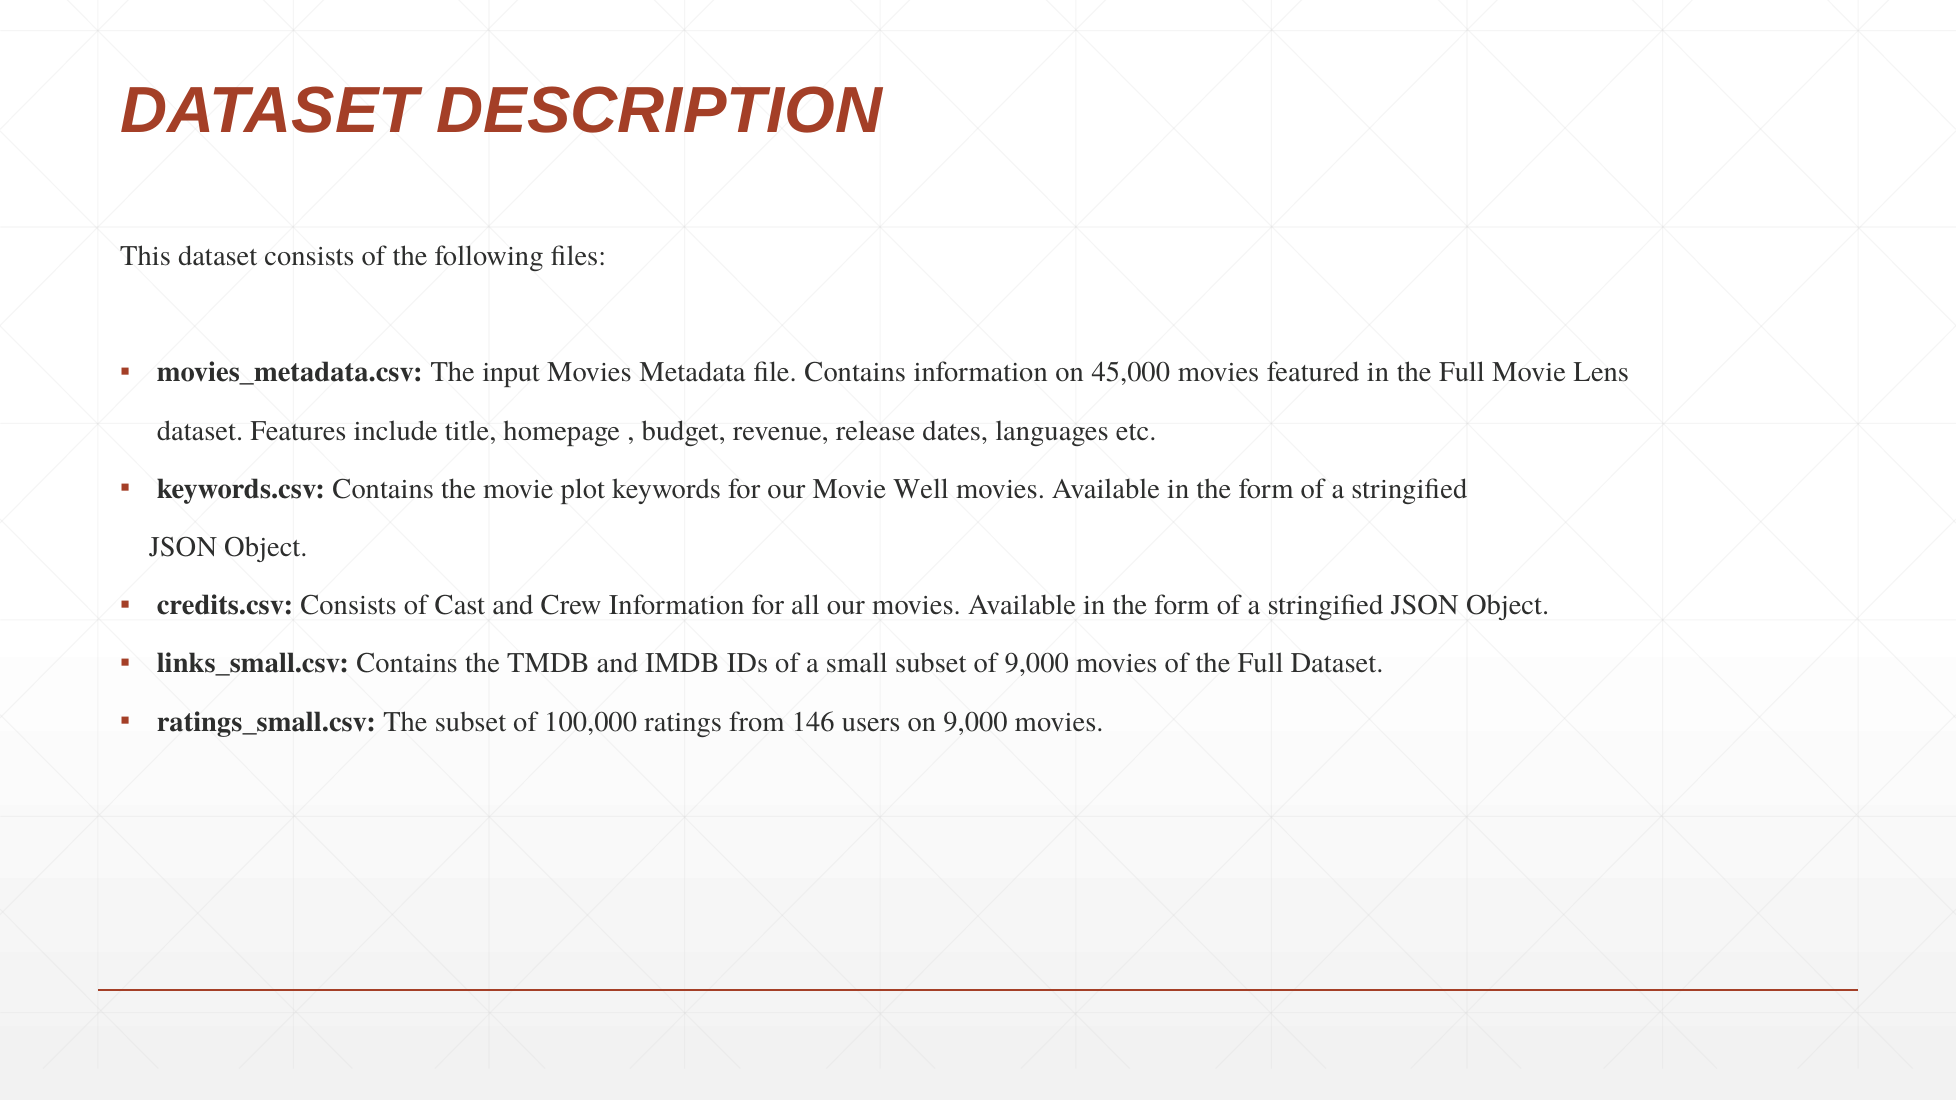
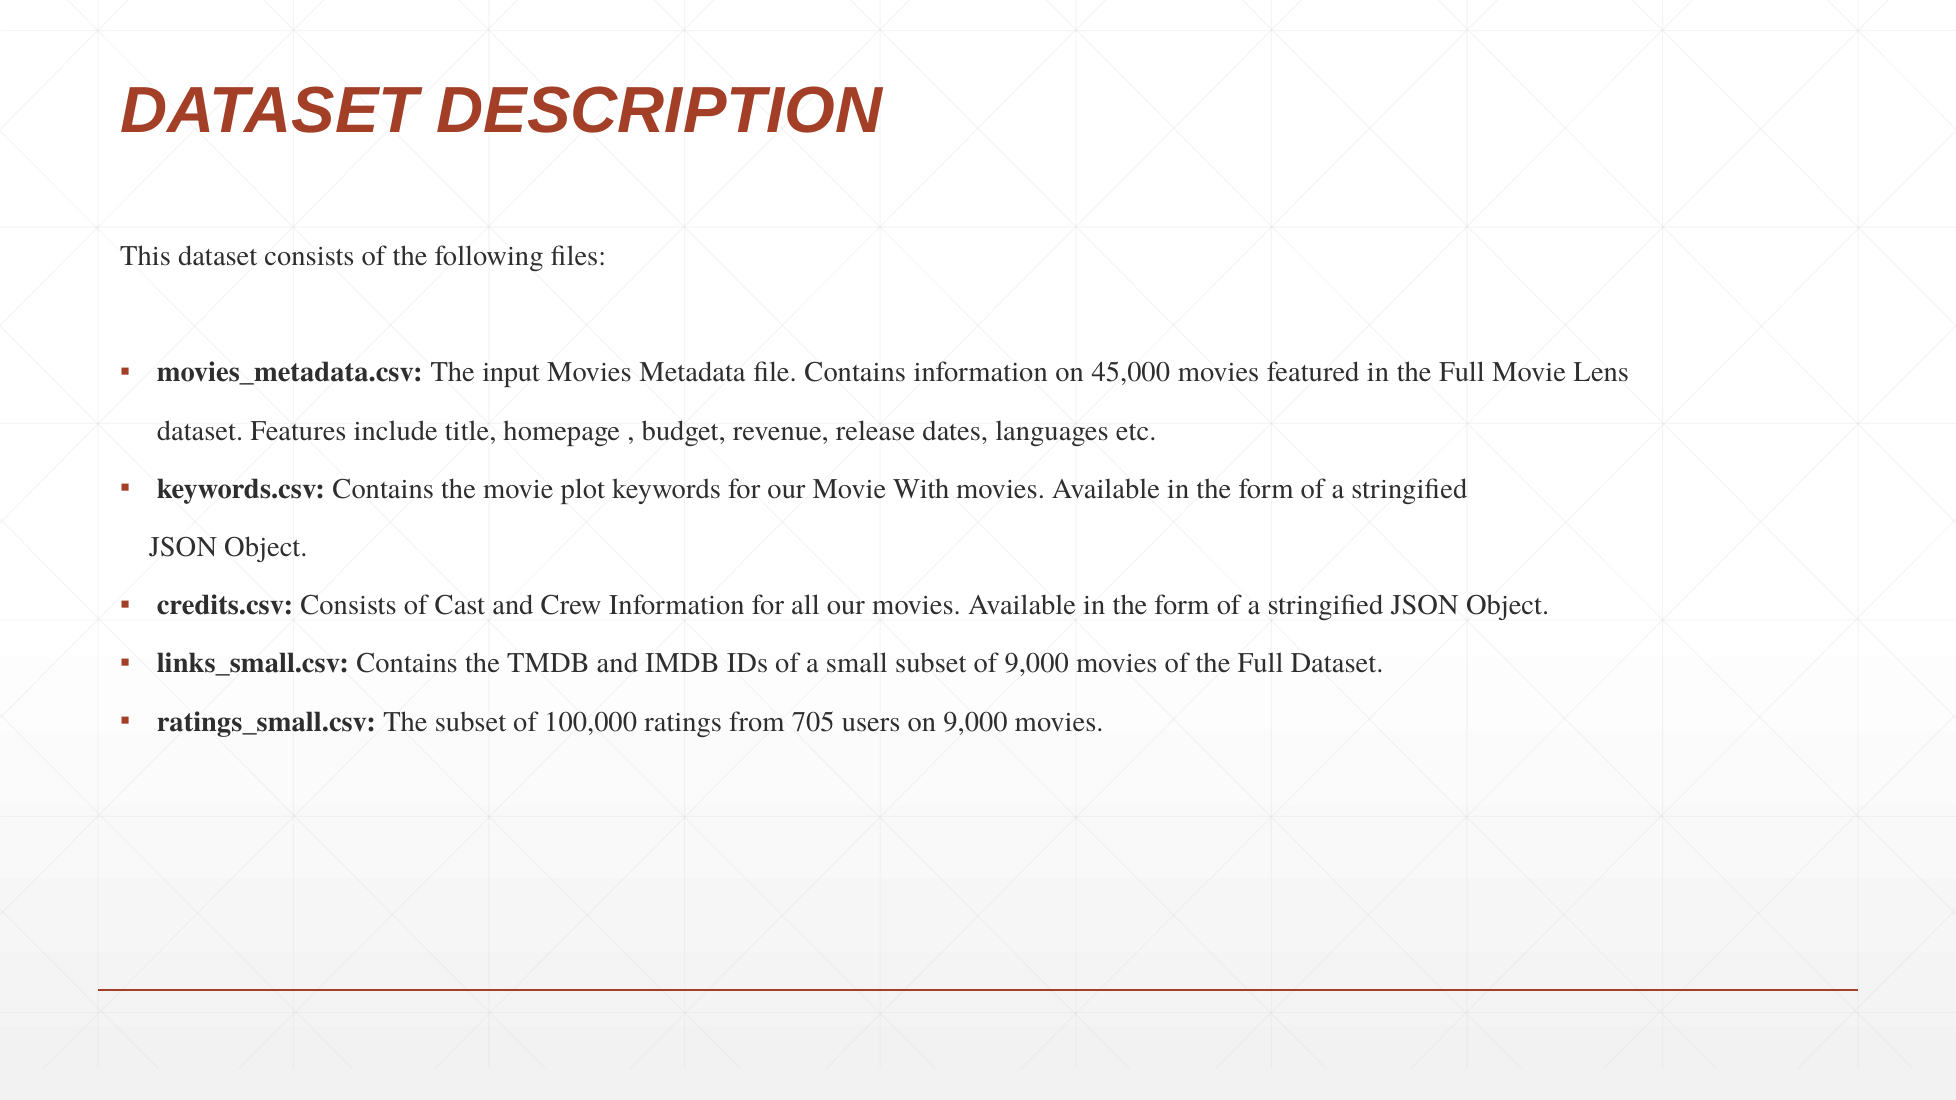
Well: Well -> With
146: 146 -> 705
